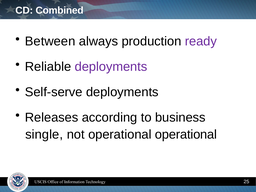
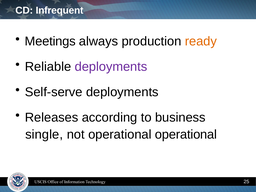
Combined: Combined -> Infrequent
Between: Between -> Meetings
ready colour: purple -> orange
